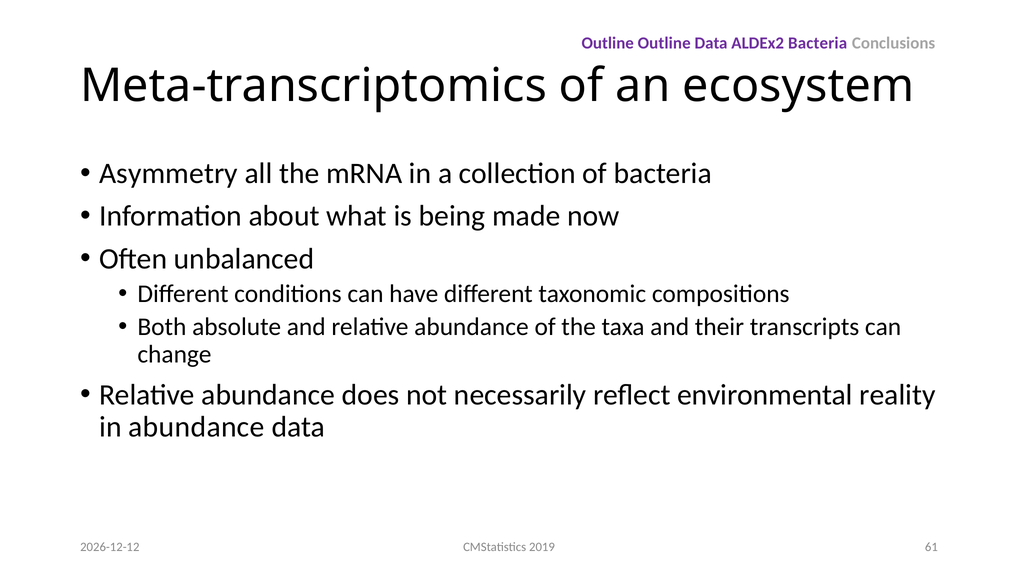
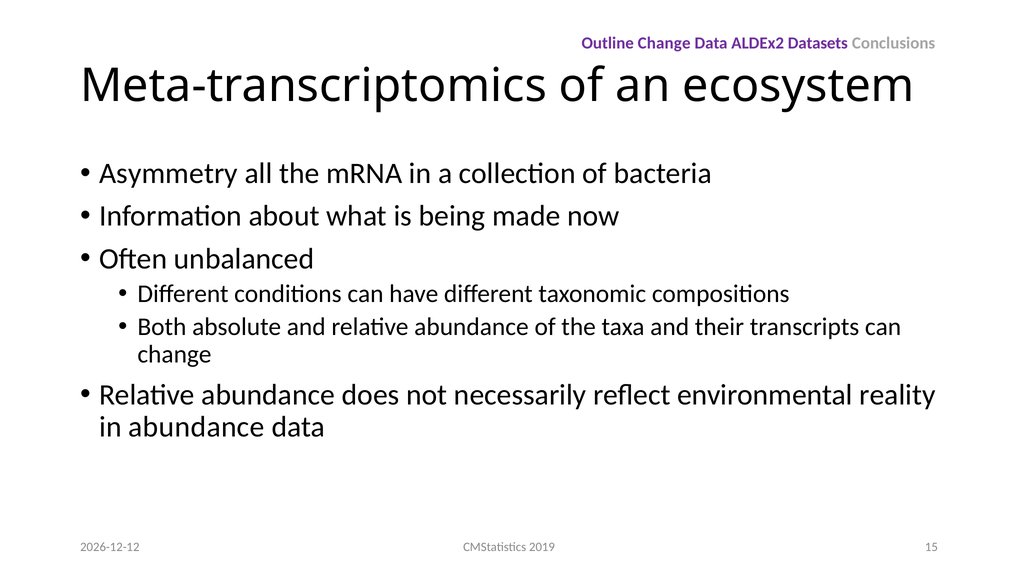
Outline Outline: Outline -> Change
ALDEx2 Bacteria: Bacteria -> Datasets
61: 61 -> 15
